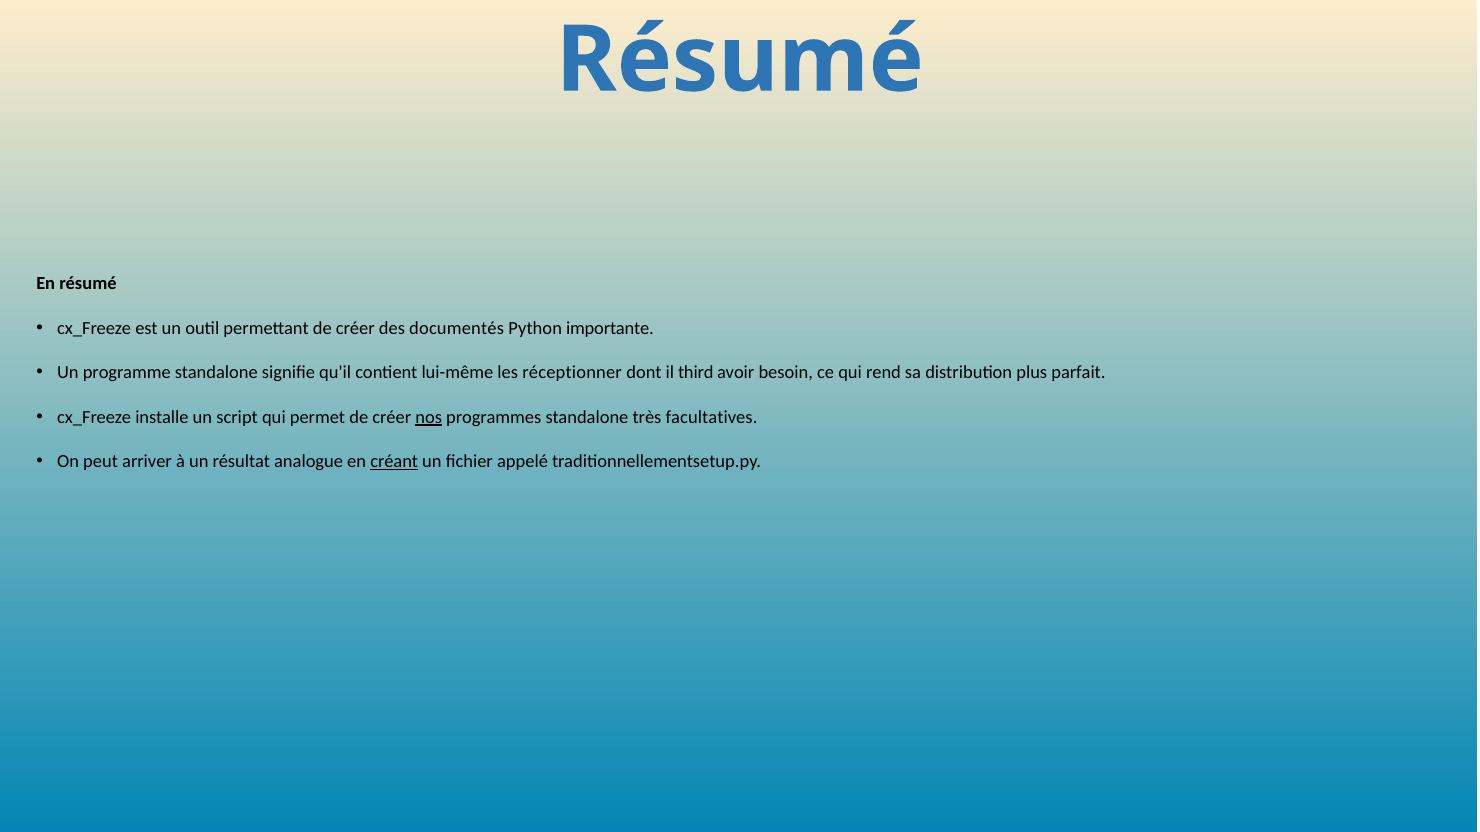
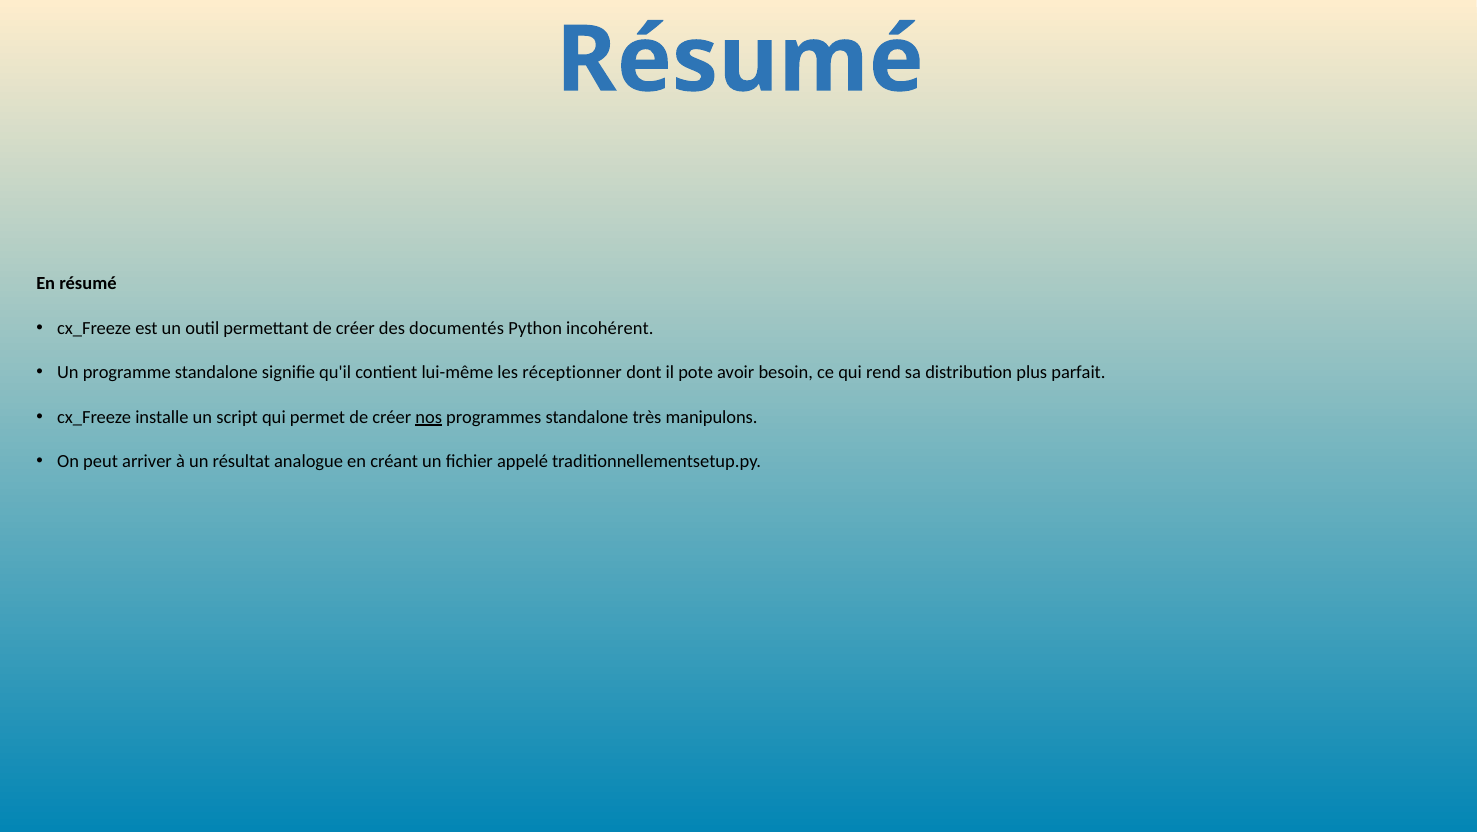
importante: importante -> incohérent
third: third -> pote
facultatives: facultatives -> manipulons
créant underline: present -> none
